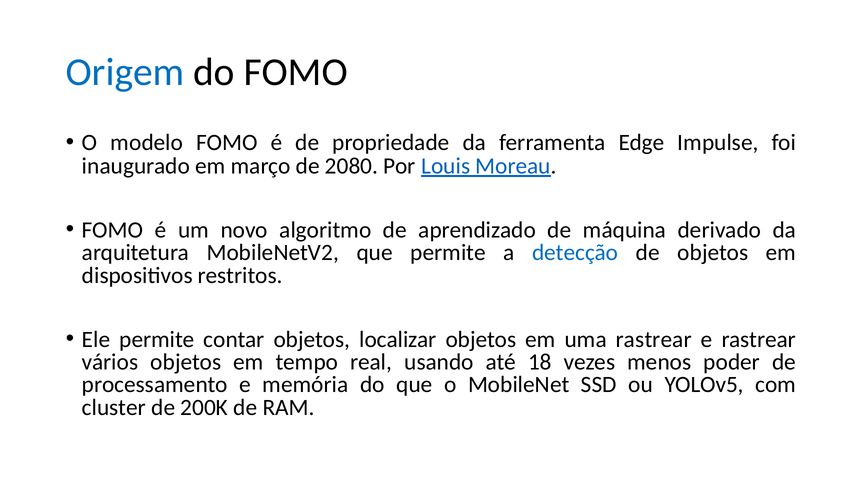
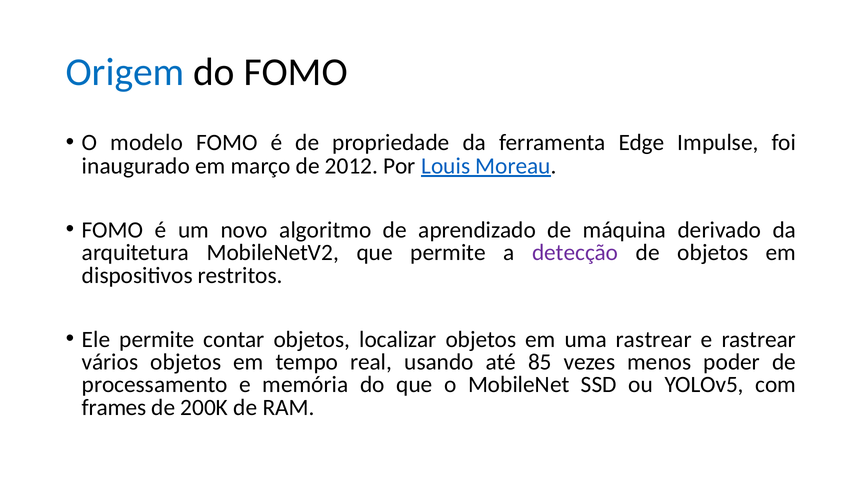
2080: 2080 -> 2012
detecção colour: blue -> purple
18: 18 -> 85
cluster: cluster -> frames
